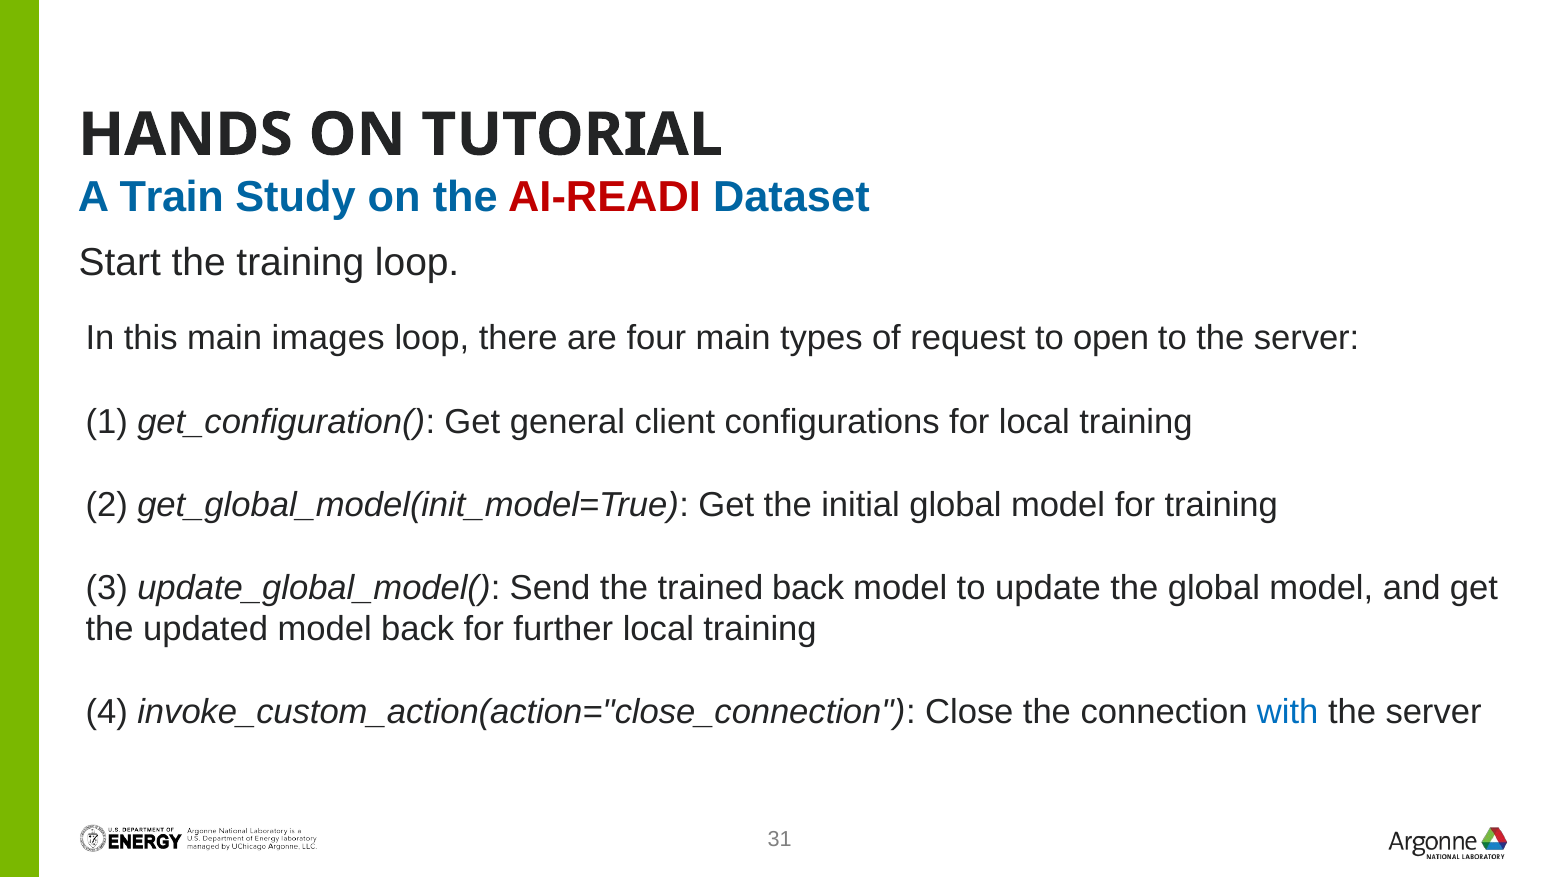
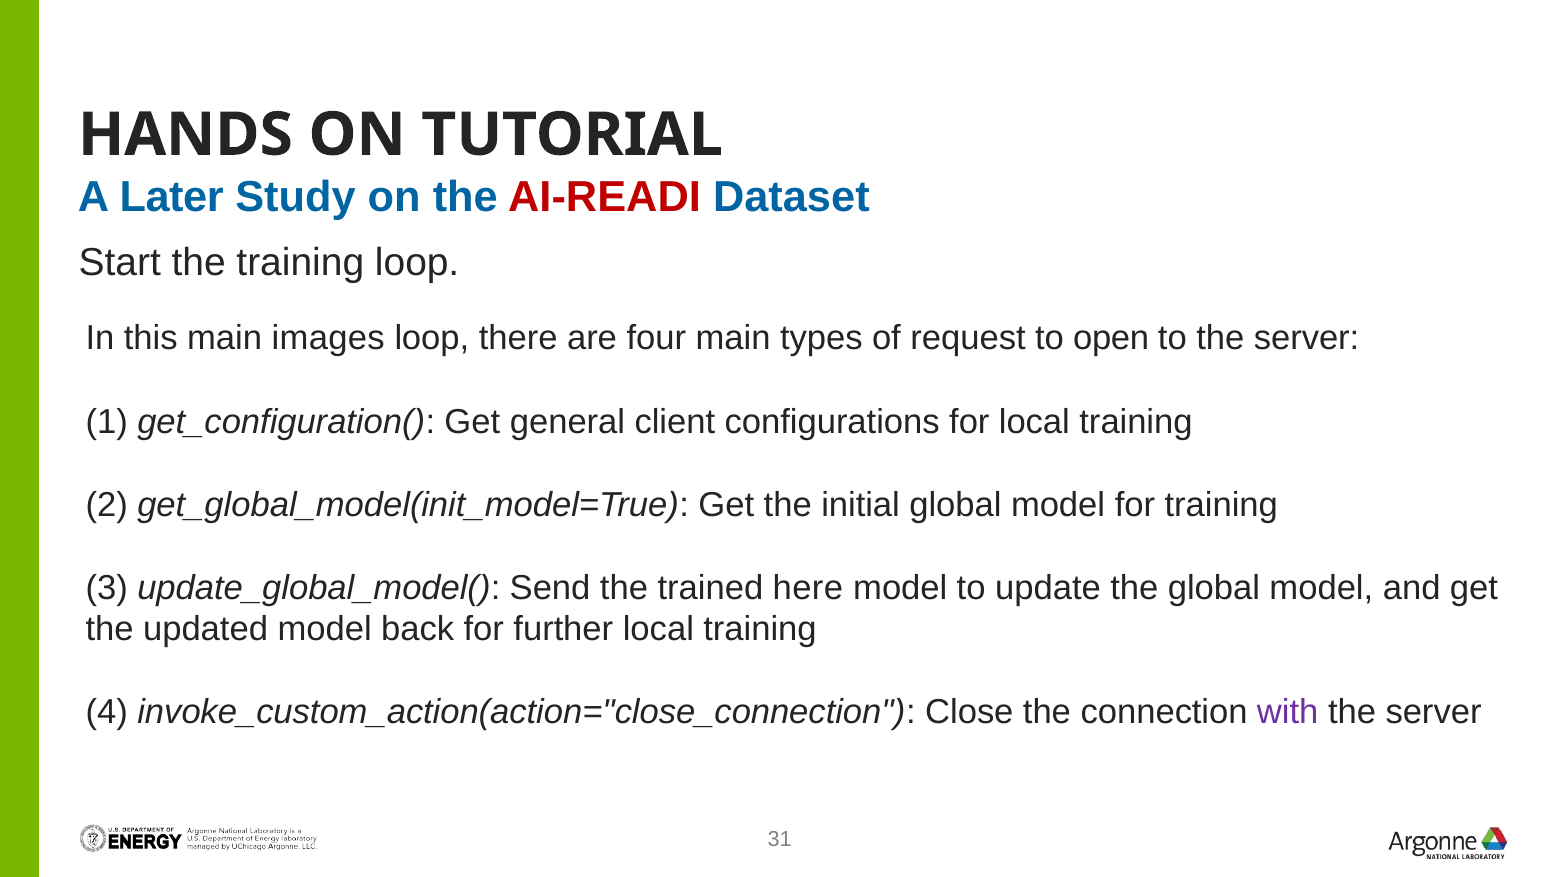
Train: Train -> Later
trained back: back -> here
with colour: blue -> purple
